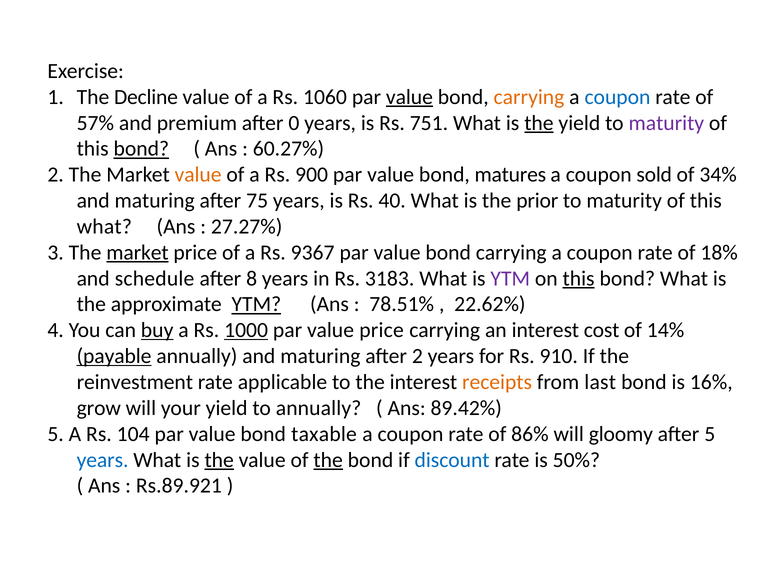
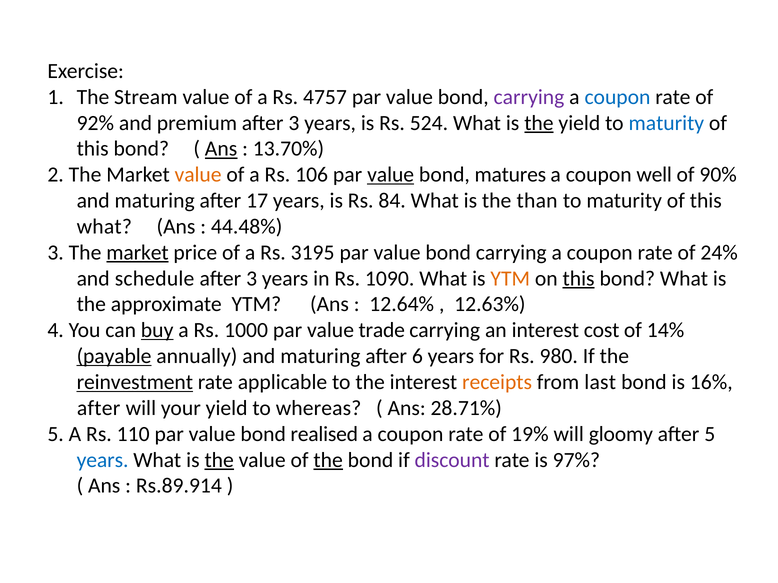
Decline: Decline -> Stream
1060: 1060 -> 4757
value at (409, 97) underline: present -> none
carrying at (529, 97) colour: orange -> purple
57%: 57% -> 92%
0 at (294, 123): 0 -> 3
751: 751 -> 524
maturity at (666, 123) colour: purple -> blue
bond at (141, 149) underline: present -> none
Ans at (221, 149) underline: none -> present
60.27%: 60.27% -> 13.70%
900: 900 -> 106
value at (391, 175) underline: none -> present
sold: sold -> well
34%: 34% -> 90%
75: 75 -> 17
40: 40 -> 84
prior: prior -> than
27.27%: 27.27% -> 44.48%
9367: 9367 -> 3195
18%: 18% -> 24%
8 at (252, 279): 8 -> 3
3183: 3183 -> 1090
YTM at (510, 279) colour: purple -> orange
YTM at (256, 305) underline: present -> none
78.51%: 78.51% -> 12.64%
22.62%: 22.62% -> 12.63%
1000 underline: present -> none
value price: price -> trade
after 2: 2 -> 6
910: 910 -> 980
reinvestment underline: none -> present
grow at (99, 408): grow -> after
to annually: annually -> whereas
89.42%: 89.42% -> 28.71%
104: 104 -> 110
taxable: taxable -> realised
86%: 86% -> 19%
discount colour: blue -> purple
50%: 50% -> 97%
Rs.89.921: Rs.89.921 -> Rs.89.914
